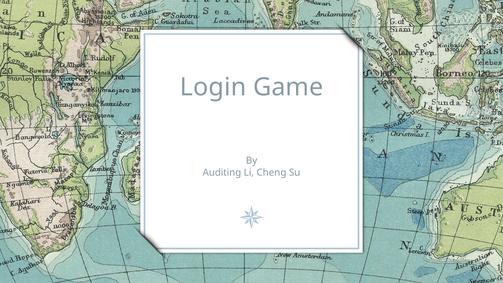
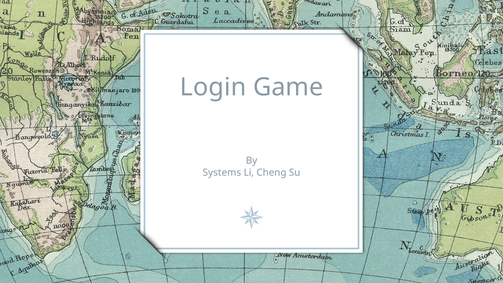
Auditing: Auditing -> Systems
